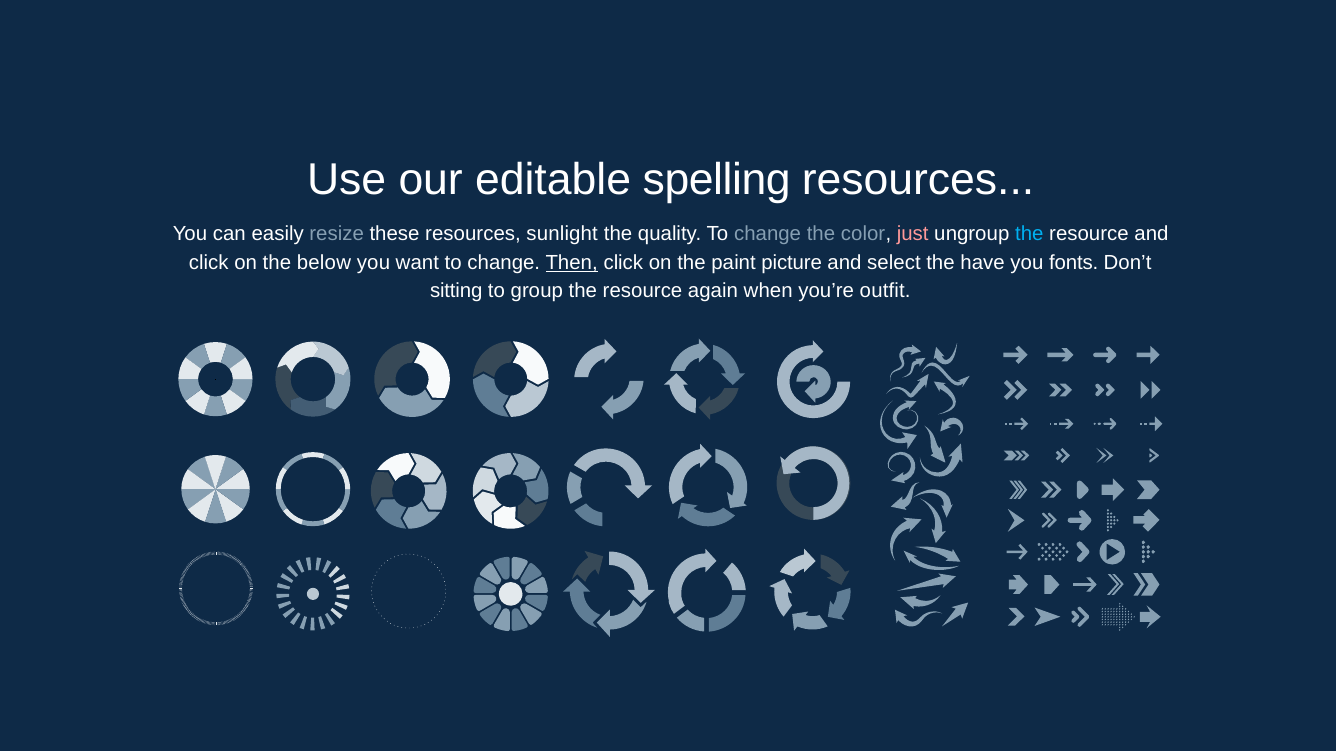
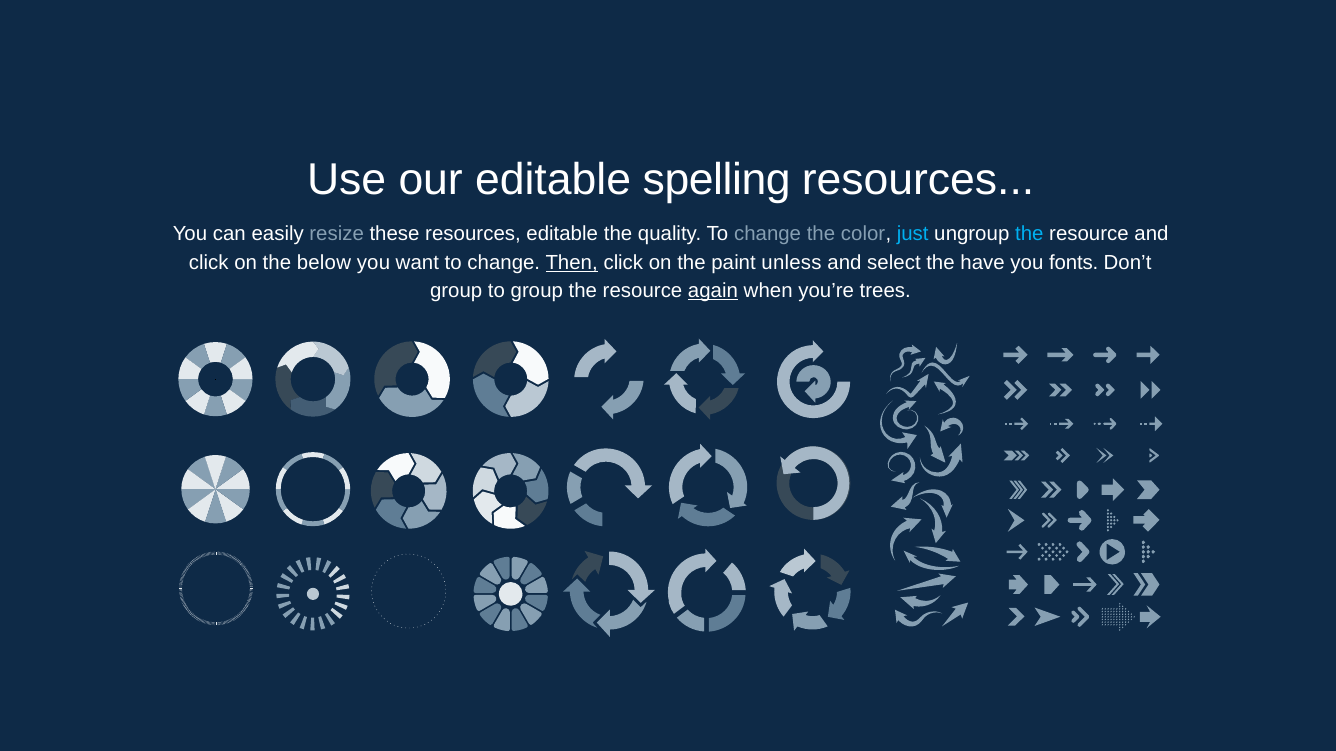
resources sunlight: sunlight -> editable
just colour: pink -> light blue
picture: picture -> unless
sitting at (456, 291): sitting -> group
again underline: none -> present
outfit: outfit -> trees
